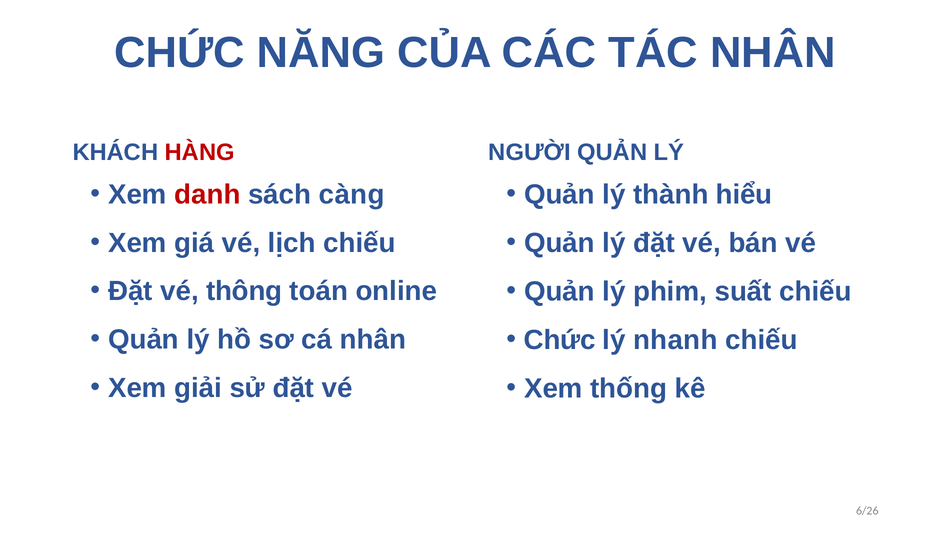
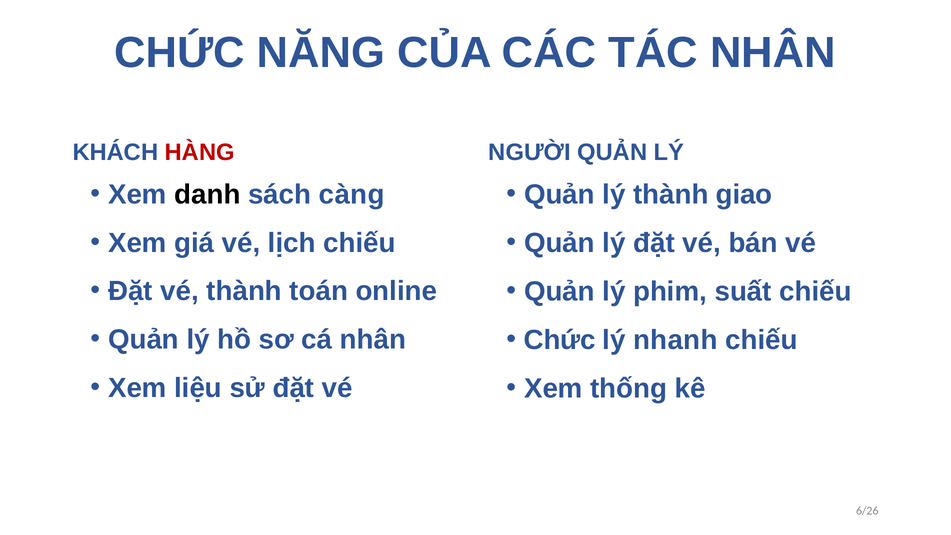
danh colour: red -> black
hiểu: hiểu -> giao
vé thông: thông -> thành
giải: giải -> liệu
